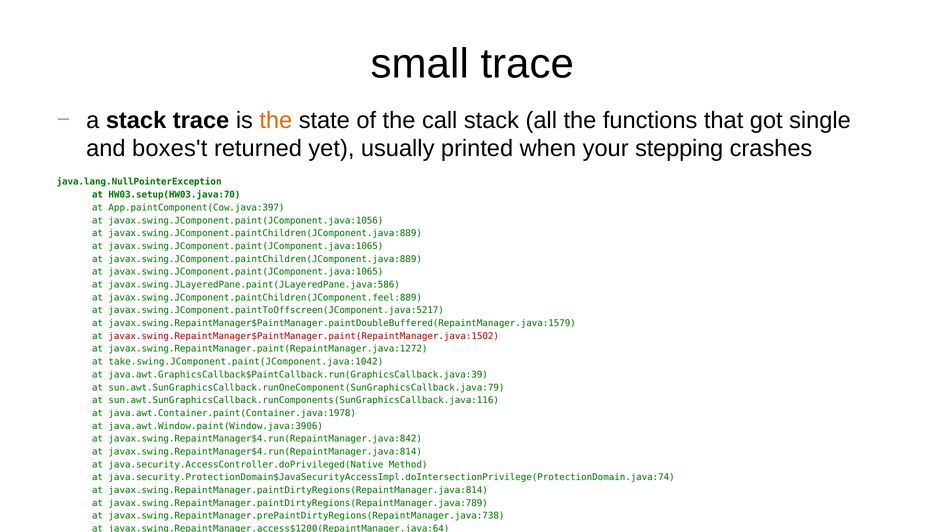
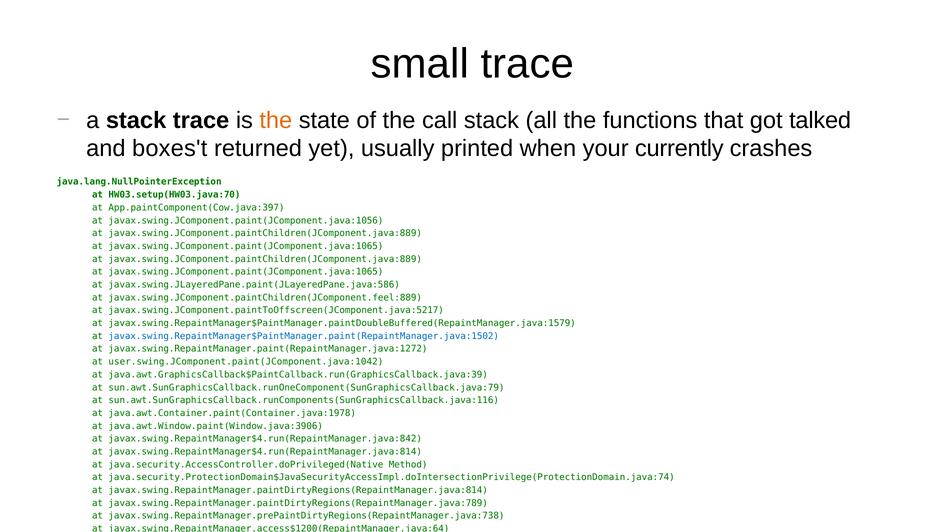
single: single -> talked
stepping: stepping -> currently
javax.swing.RepaintManager$PaintManager.paint(RepaintManager.java:1502 colour: red -> blue
take.swing.JComponent.paint(JComponent.java:1042: take.swing.JComponent.paint(JComponent.java:1042 -> user.swing.JComponent.paint(JComponent.java:1042
